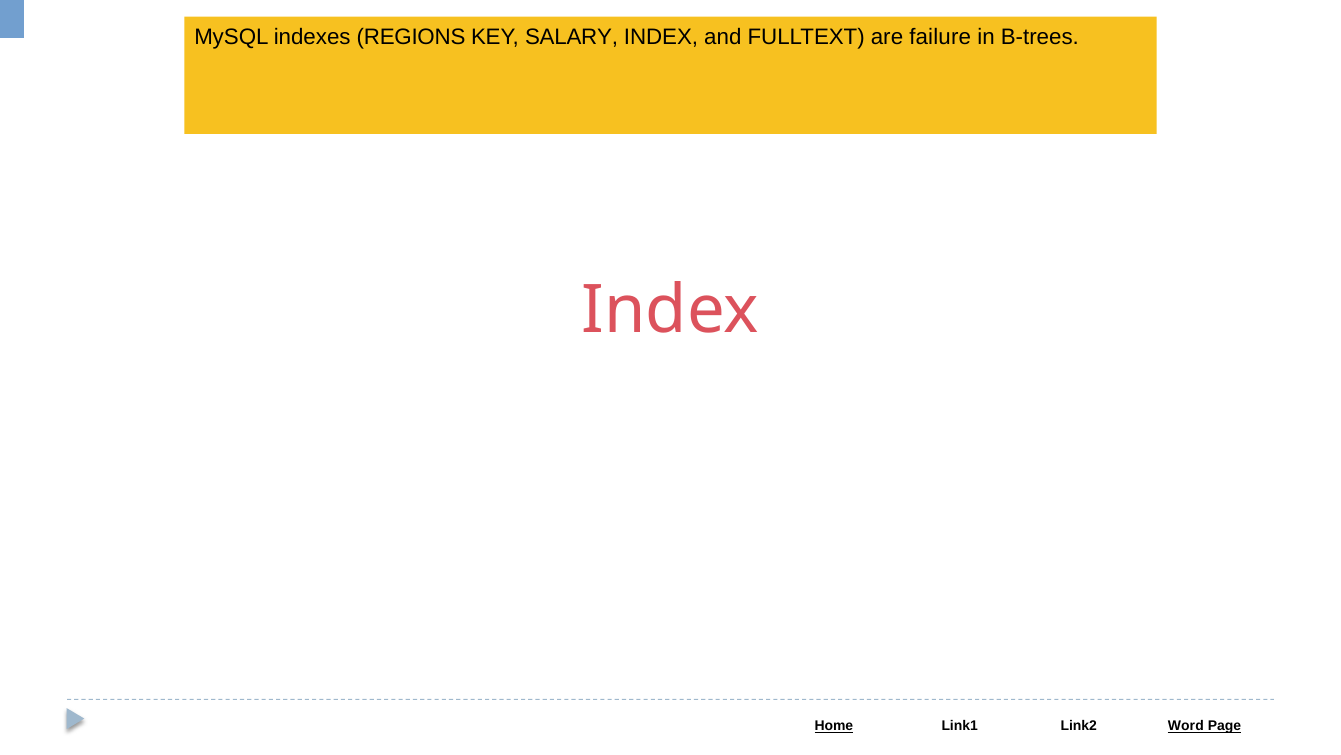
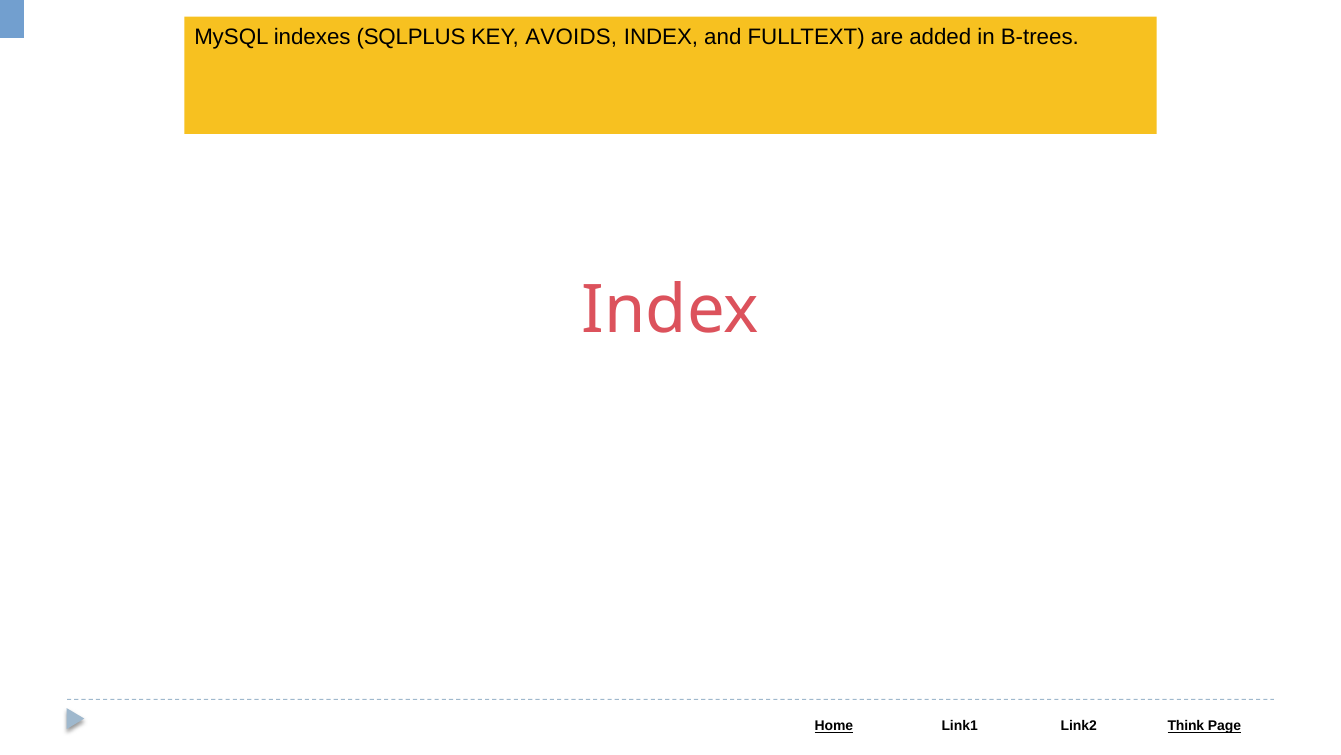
REGIONS: REGIONS -> SQLPLUS
SALARY: SALARY -> AVOIDS
failure: failure -> added
Word: Word -> Think
